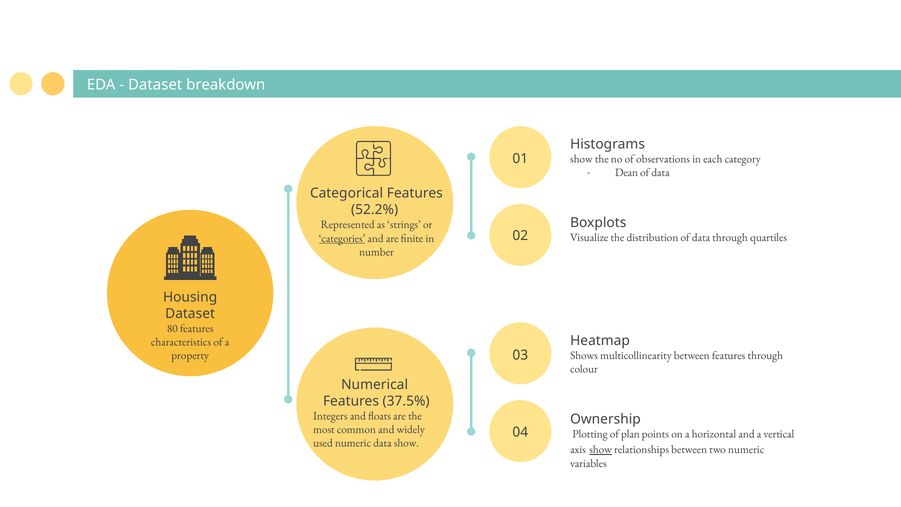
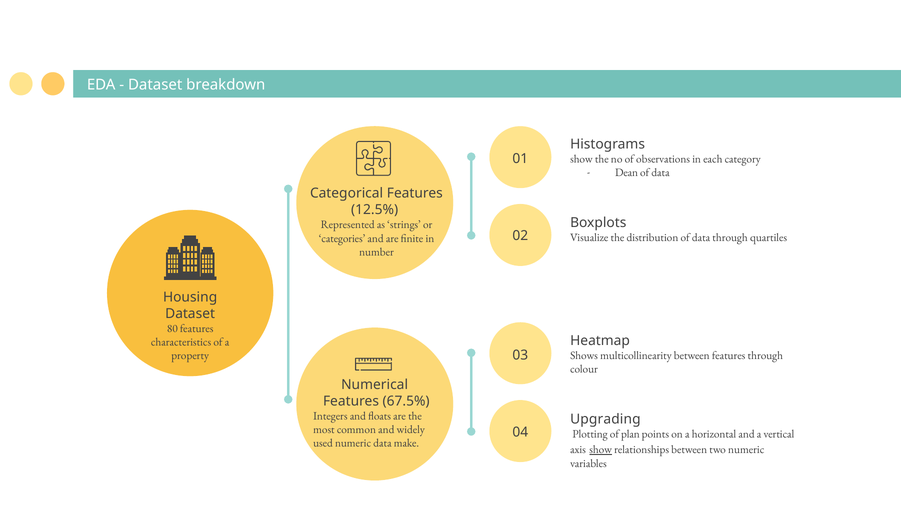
52.2%: 52.2% -> 12.5%
categories underline: present -> none
37.5%: 37.5% -> 67.5%
Ownership: Ownership -> Upgrading
data show: show -> make
